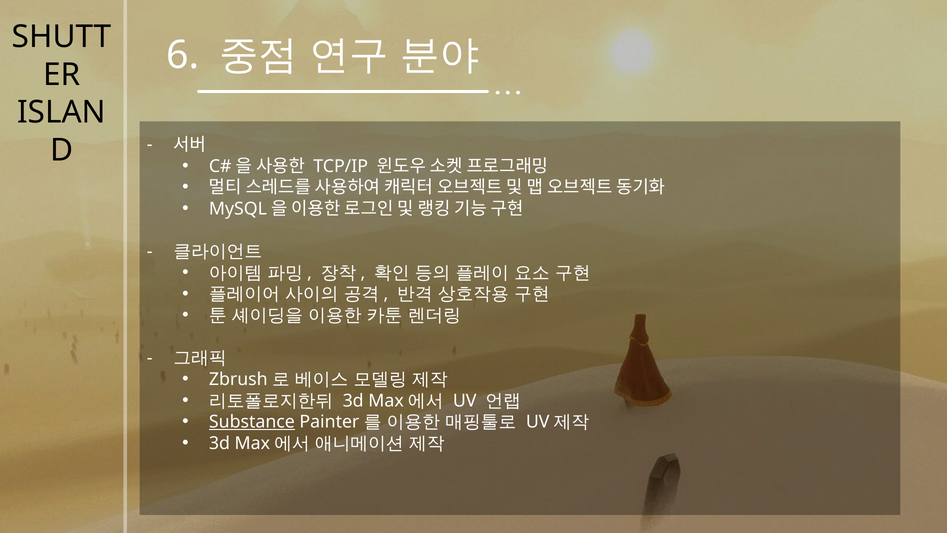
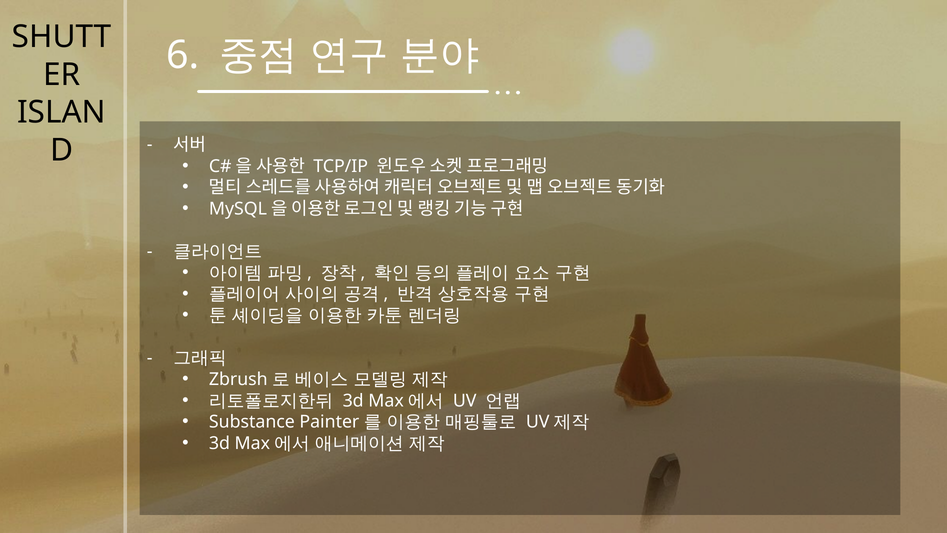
Substance underline: present -> none
